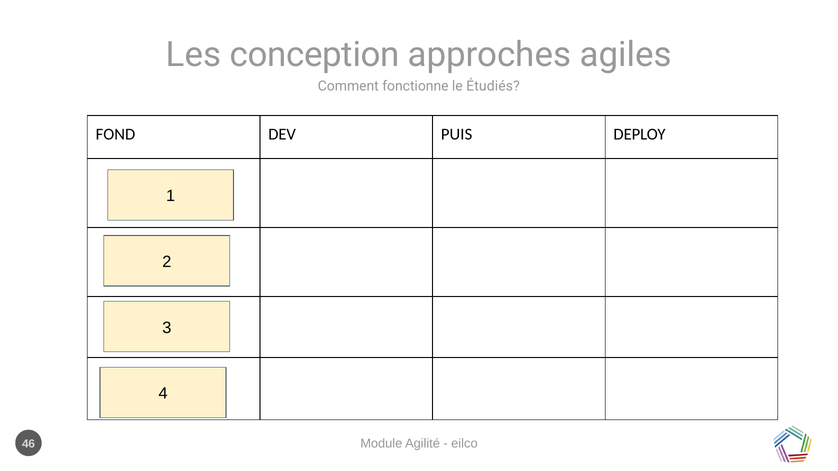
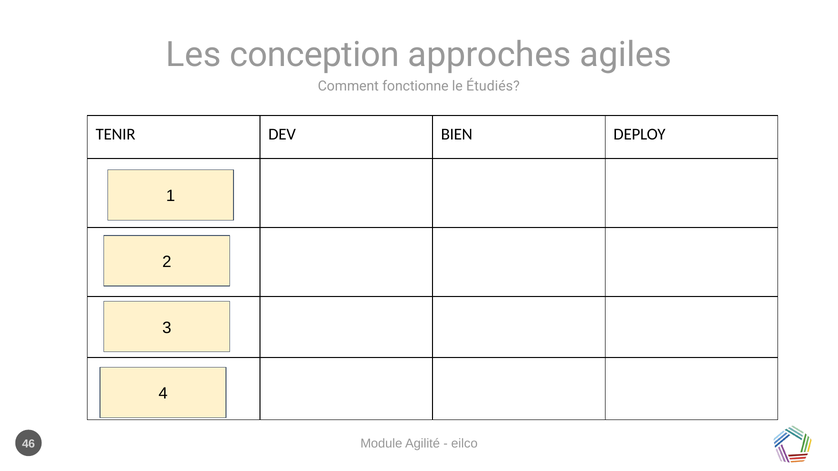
FOND: FOND -> TENIR
PUIS: PUIS -> BIEN
